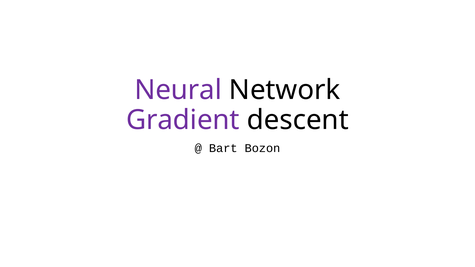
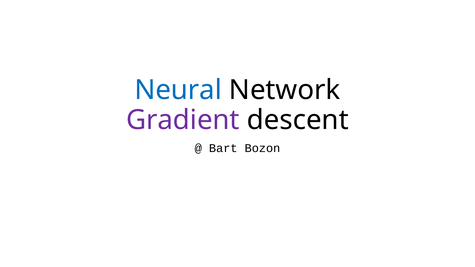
Neural colour: purple -> blue
